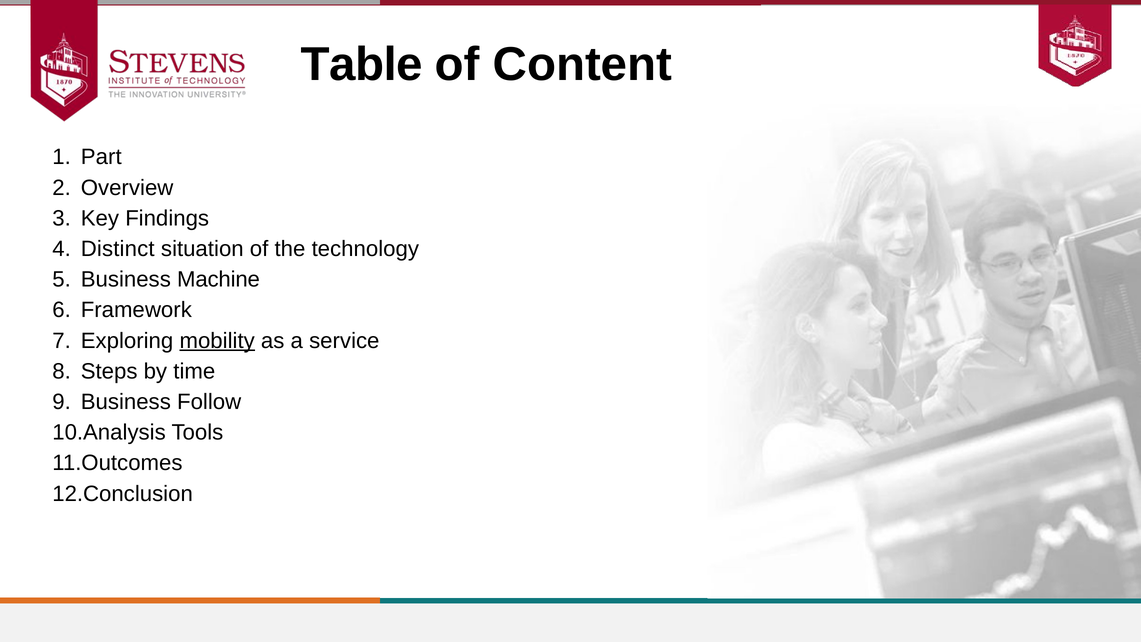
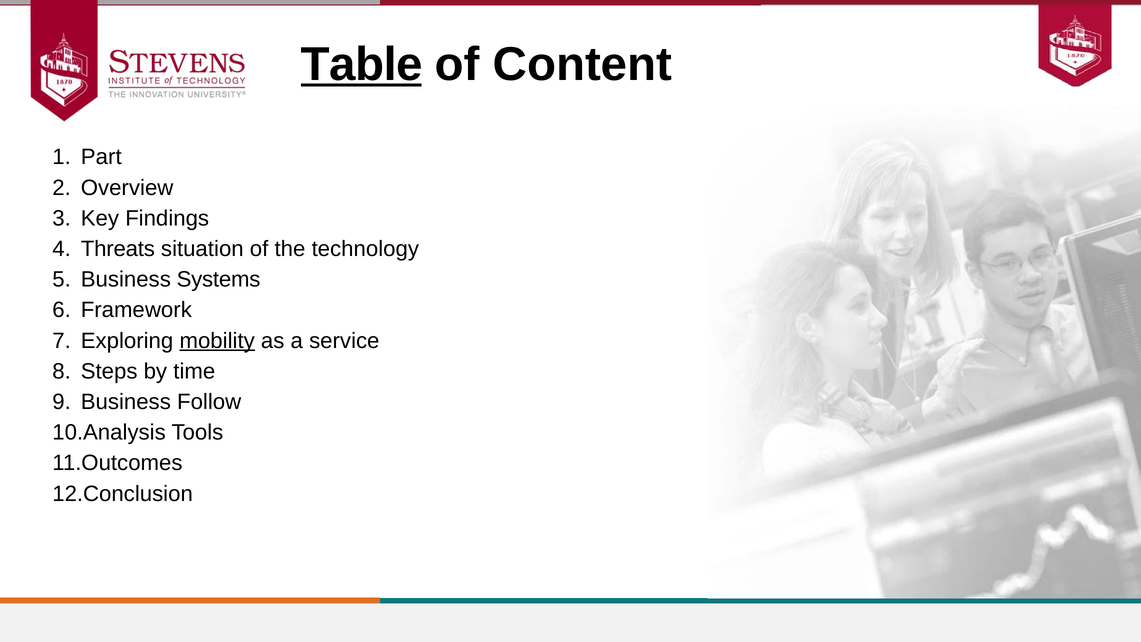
Table underline: none -> present
Distinct: Distinct -> Threats
Machine: Machine -> Systems
